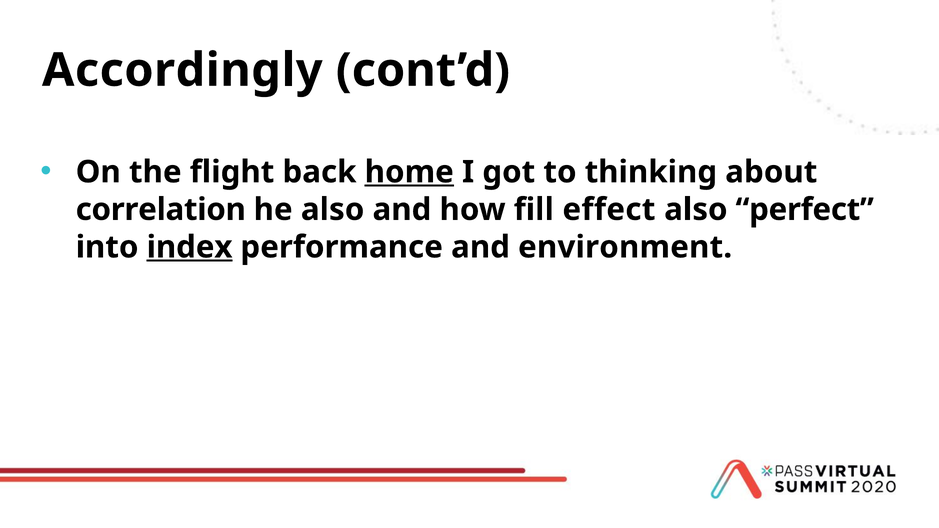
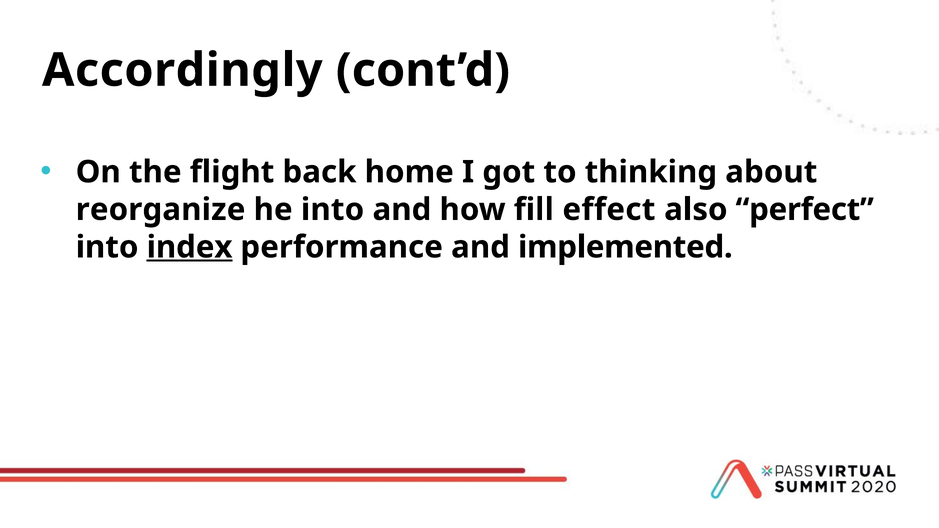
home underline: present -> none
correlation: correlation -> reorganize
he also: also -> into
environment: environment -> implemented
